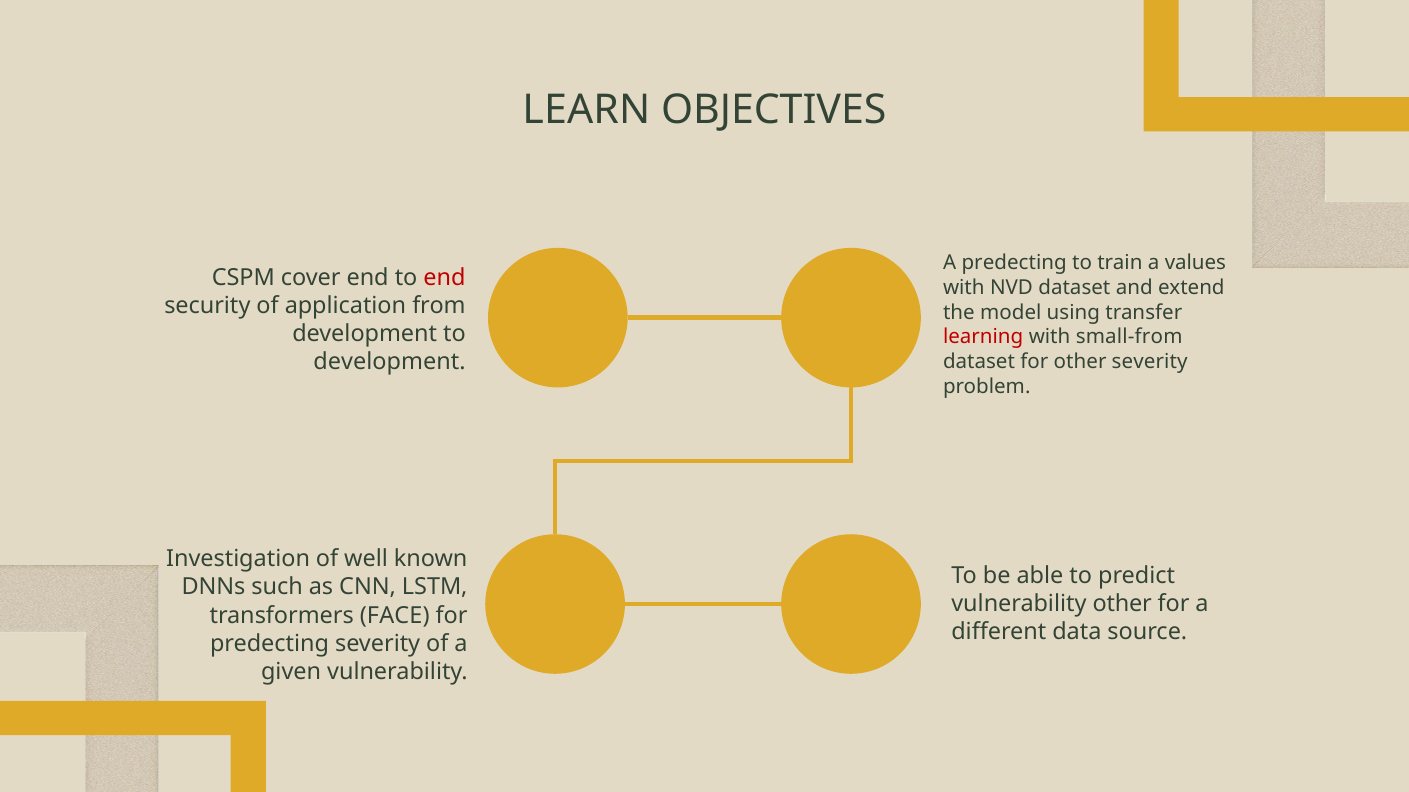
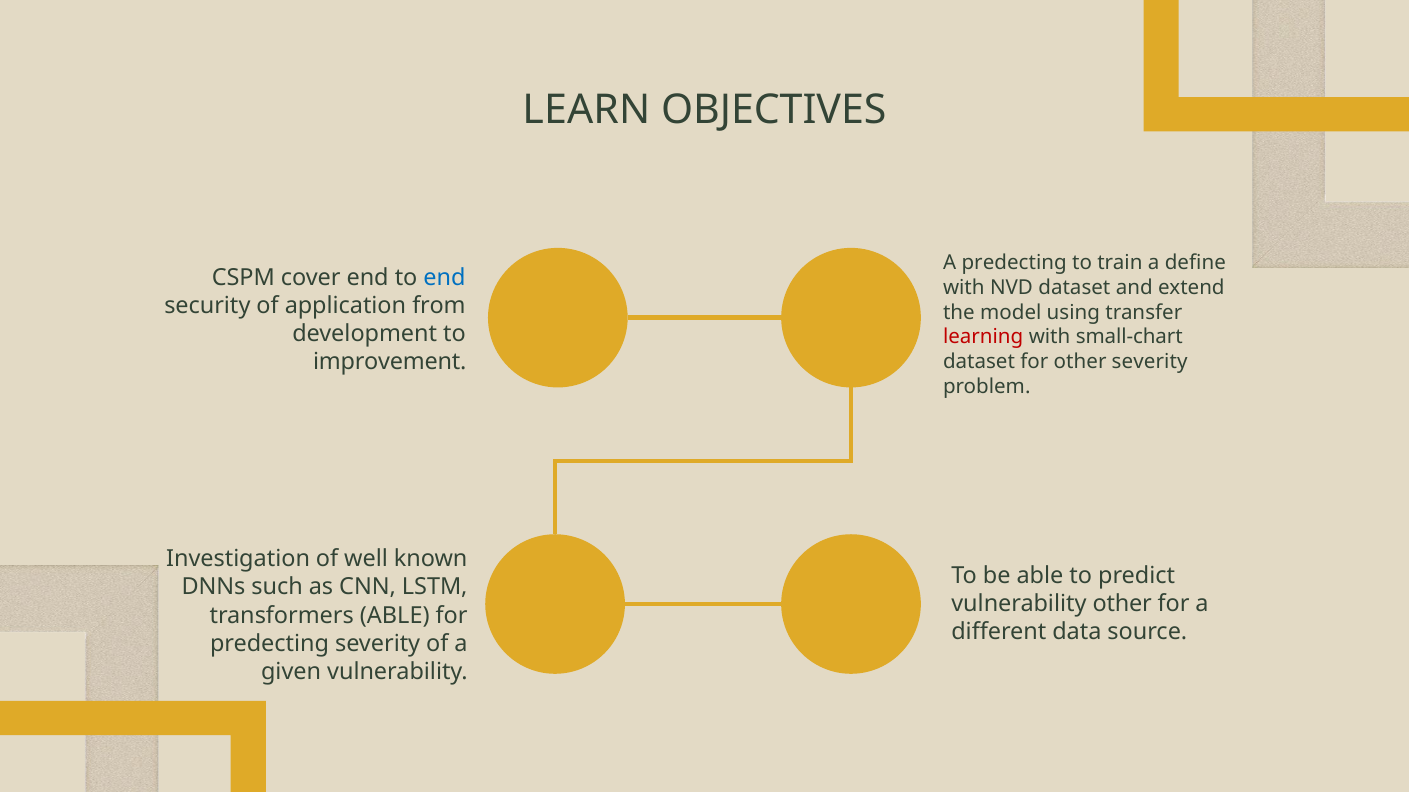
values: values -> define
end at (444, 278) colour: red -> blue
small-from: small-from -> small-chart
development at (390, 362): development -> improvement
transformers FACE: FACE -> ABLE
